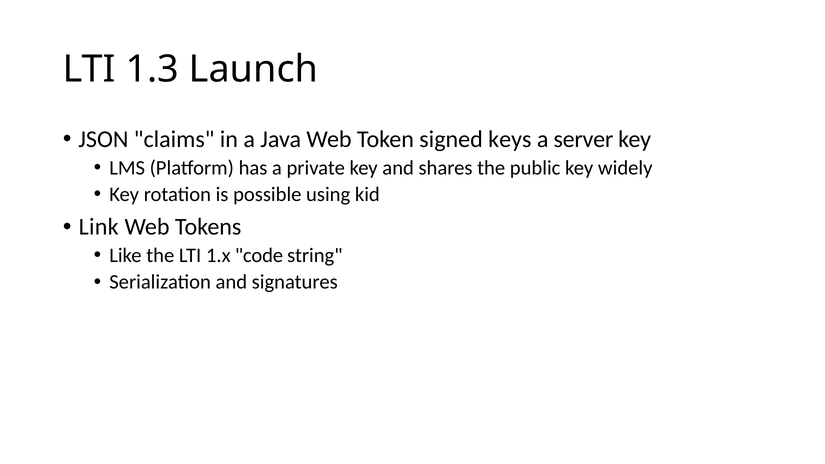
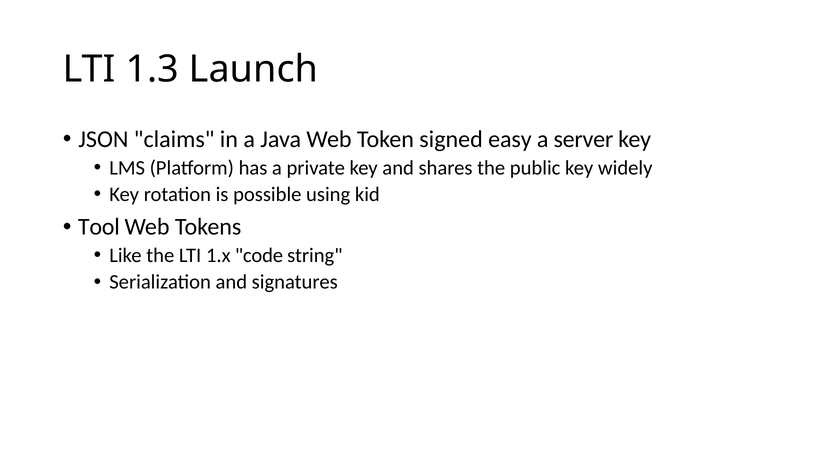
keys: keys -> easy
Link: Link -> Tool
